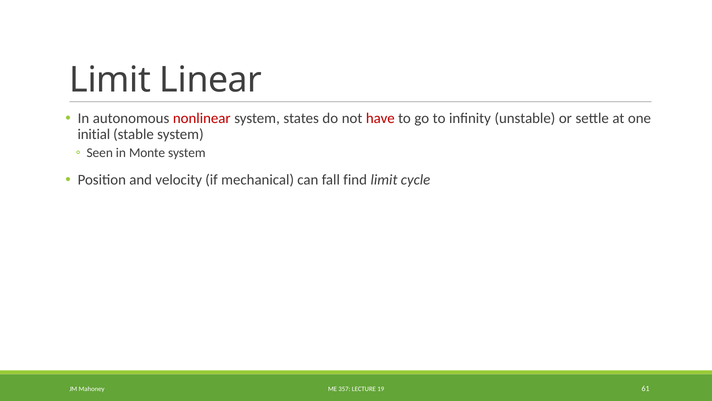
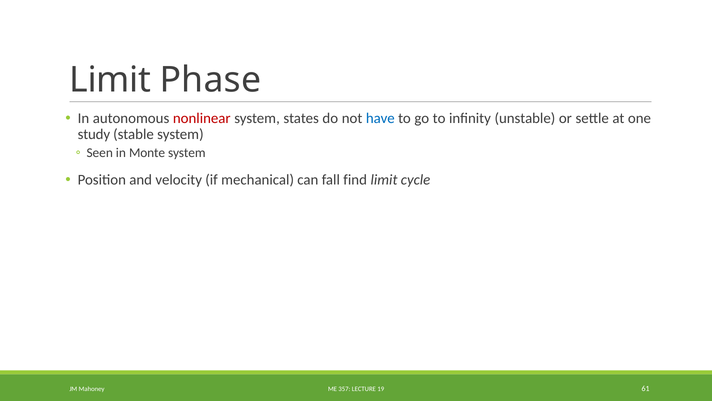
Linear: Linear -> Phase
have colour: red -> blue
initial: initial -> study
